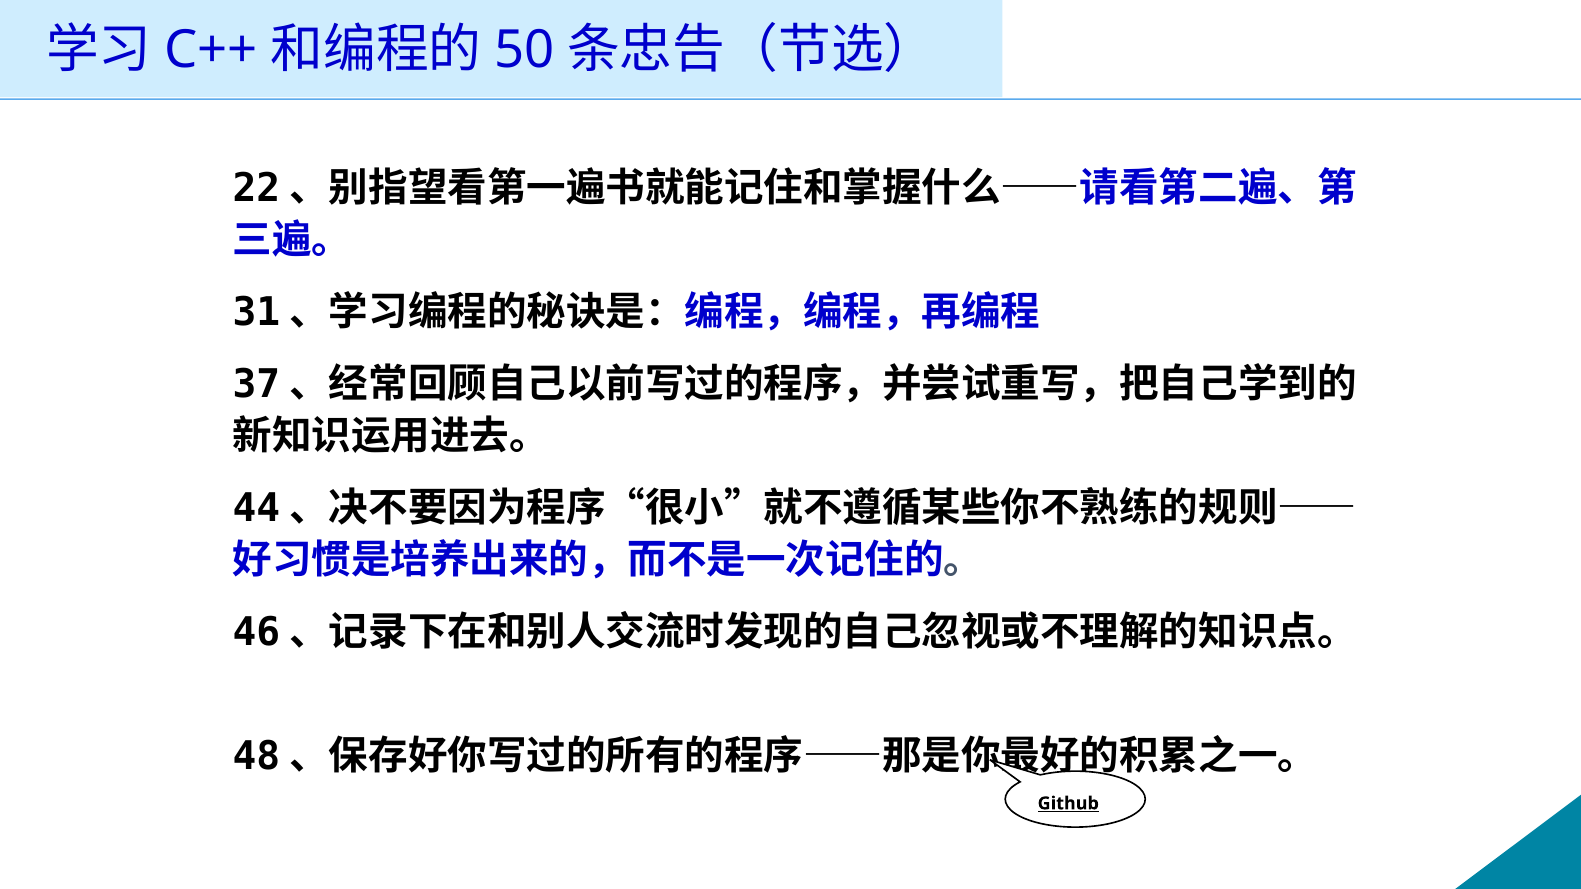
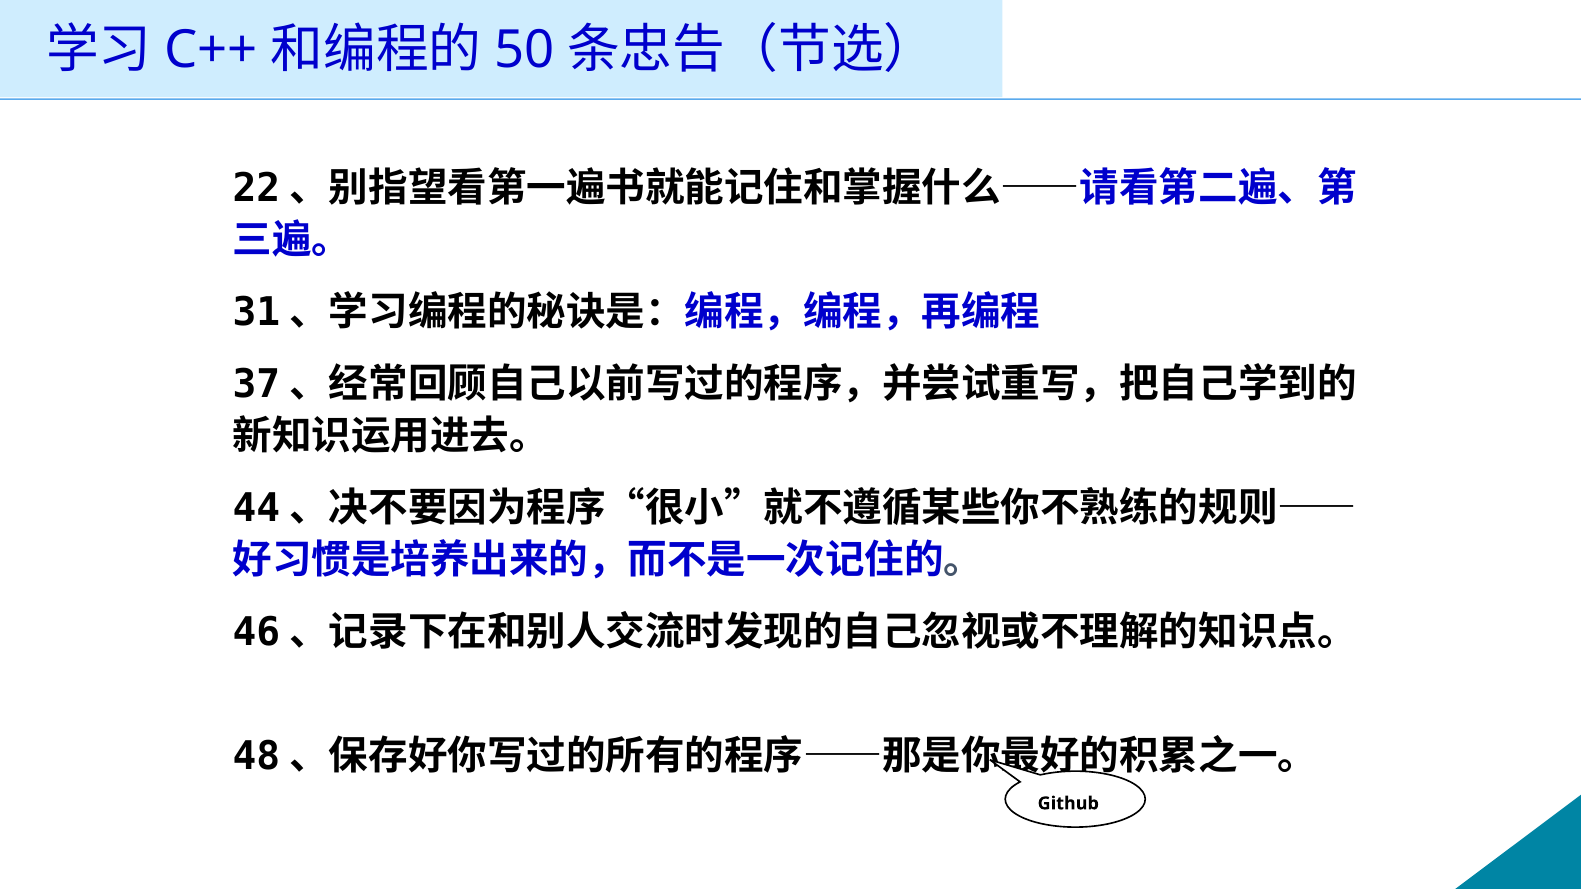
Github underline: present -> none
